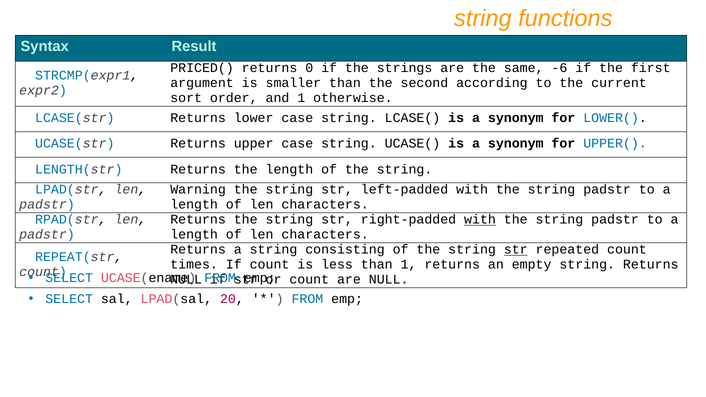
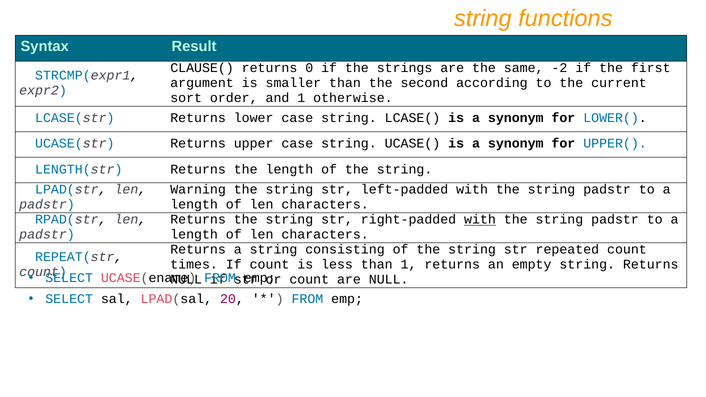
PRICED(: PRICED( -> CLAUSE(
-6: -6 -> -2
str at (516, 250) underline: present -> none
